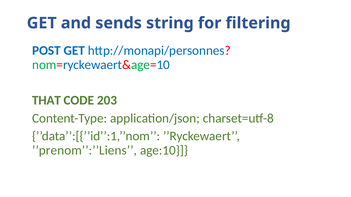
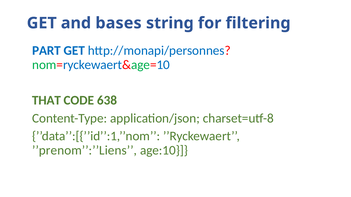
sends: sends -> bases
POST: POST -> PART
203: 203 -> 638
